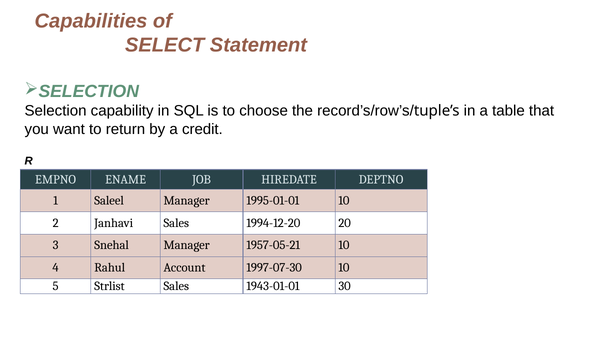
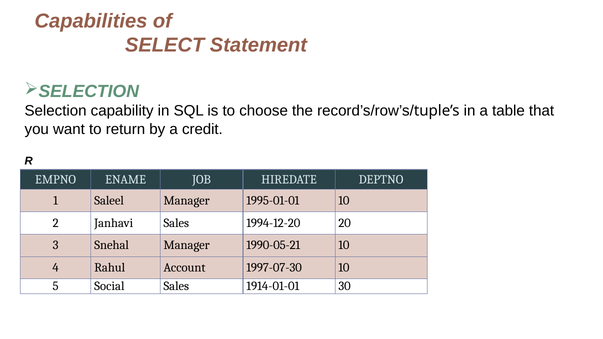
1957-05-21: 1957-05-21 -> 1990-05-21
Strlist: Strlist -> Social
1943-01-01: 1943-01-01 -> 1914-01-01
